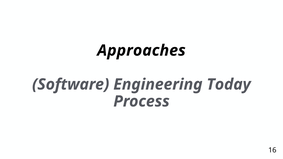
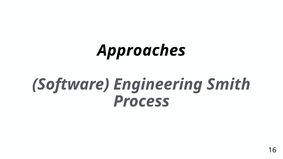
Today: Today -> Smith
